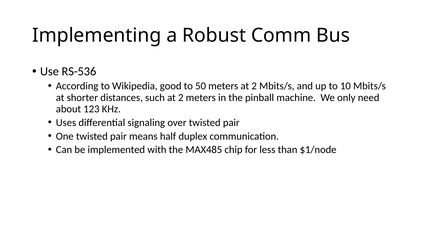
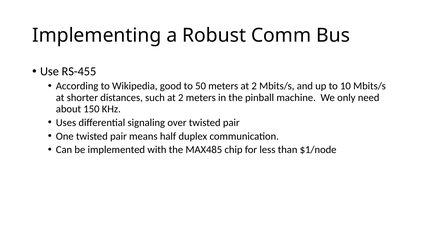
RS-536: RS-536 -> RS-455
123: 123 -> 150
